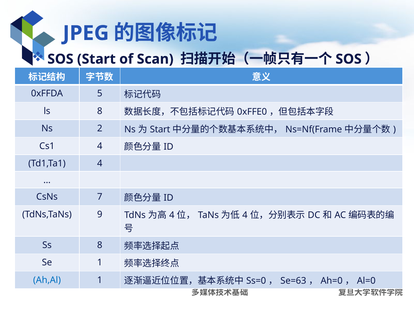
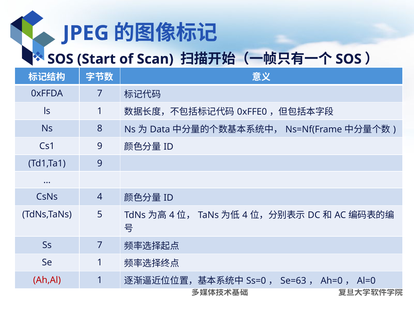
0xFFDA 5: 5 -> 7
ls 8: 8 -> 1
2: 2 -> 8
Start at (160, 129): Start -> Data
Cs1 4: 4 -> 9
Td1,Ta1 4: 4 -> 9
CsNs 7: 7 -> 4
9: 9 -> 5
Ss 8: 8 -> 7
Ah,Al colour: blue -> red
